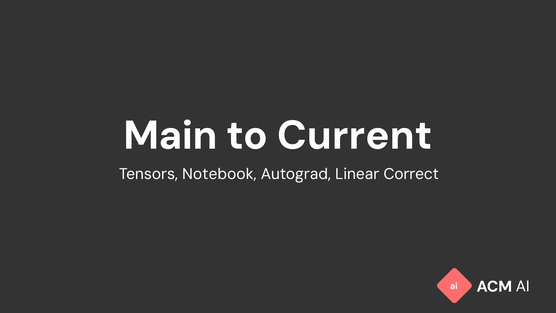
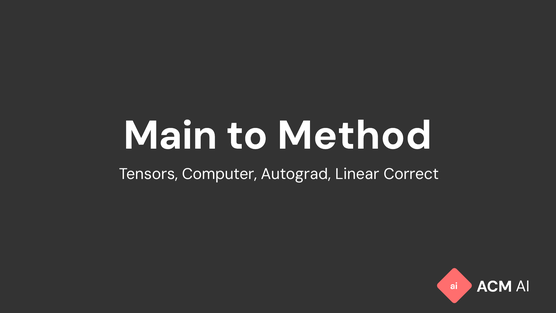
Current: Current -> Method
Notebook: Notebook -> Computer
